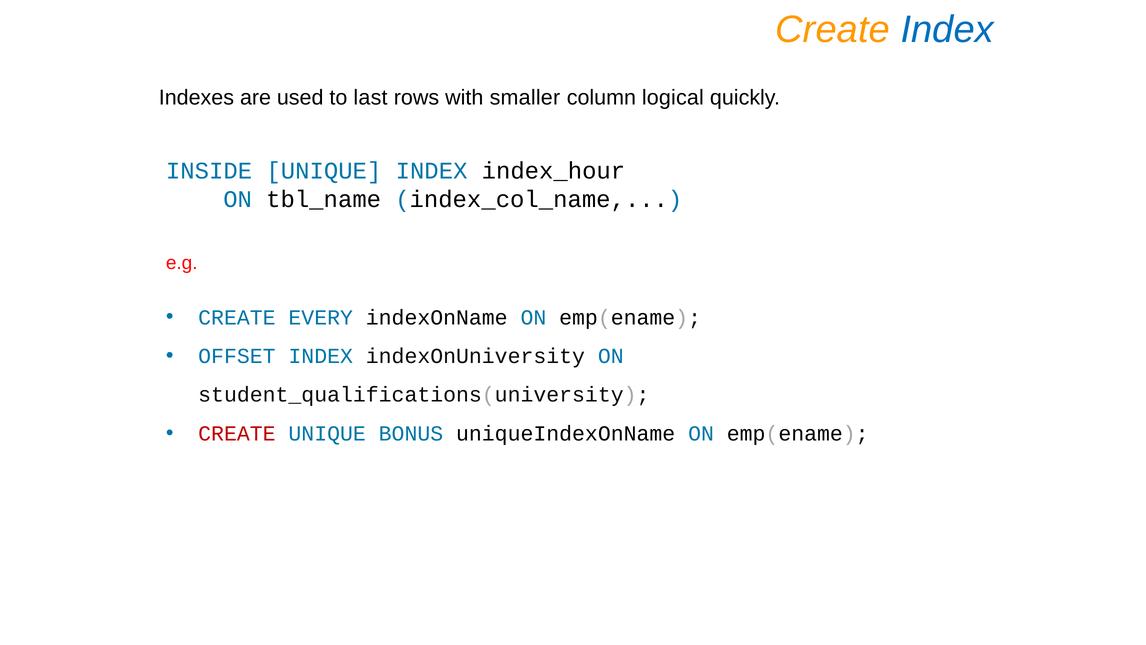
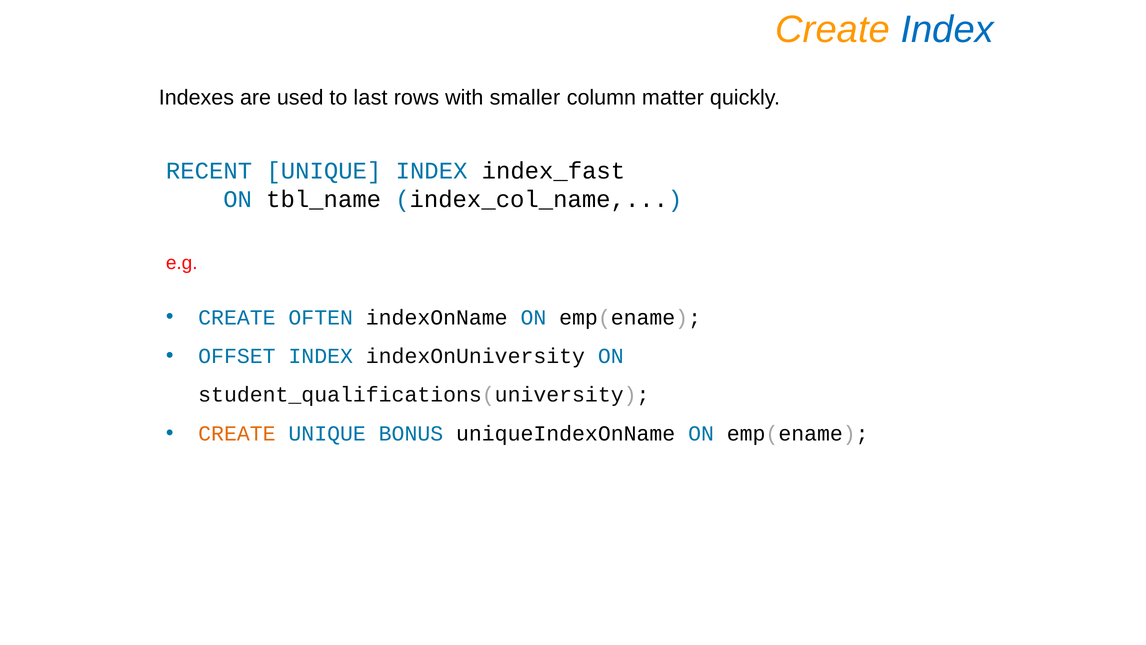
logical: logical -> matter
INSIDE: INSIDE -> RECENT
index_hour: index_hour -> index_fast
EVERY: EVERY -> OFTEN
CREATE at (237, 433) colour: red -> orange
